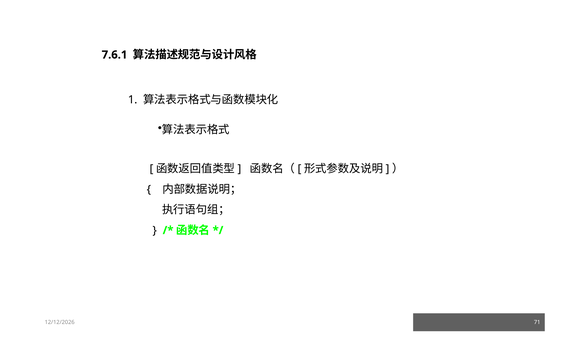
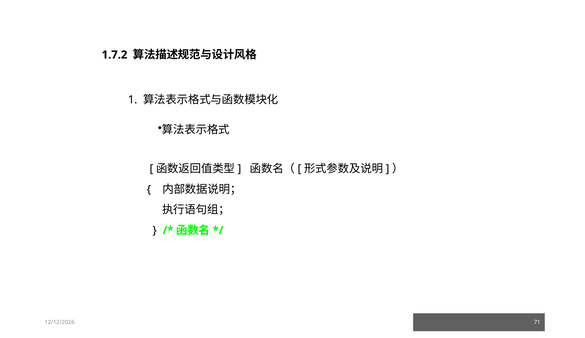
7.6.1: 7.6.1 -> 1.7.2
